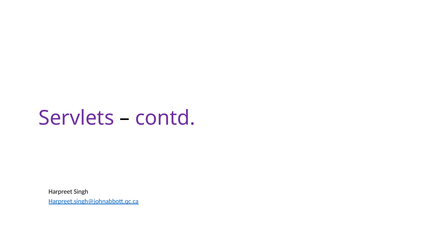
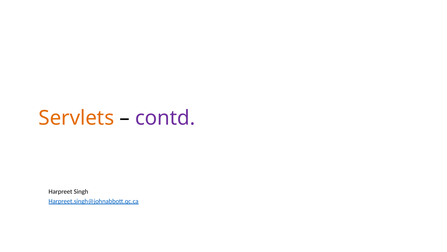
Servlets colour: purple -> orange
